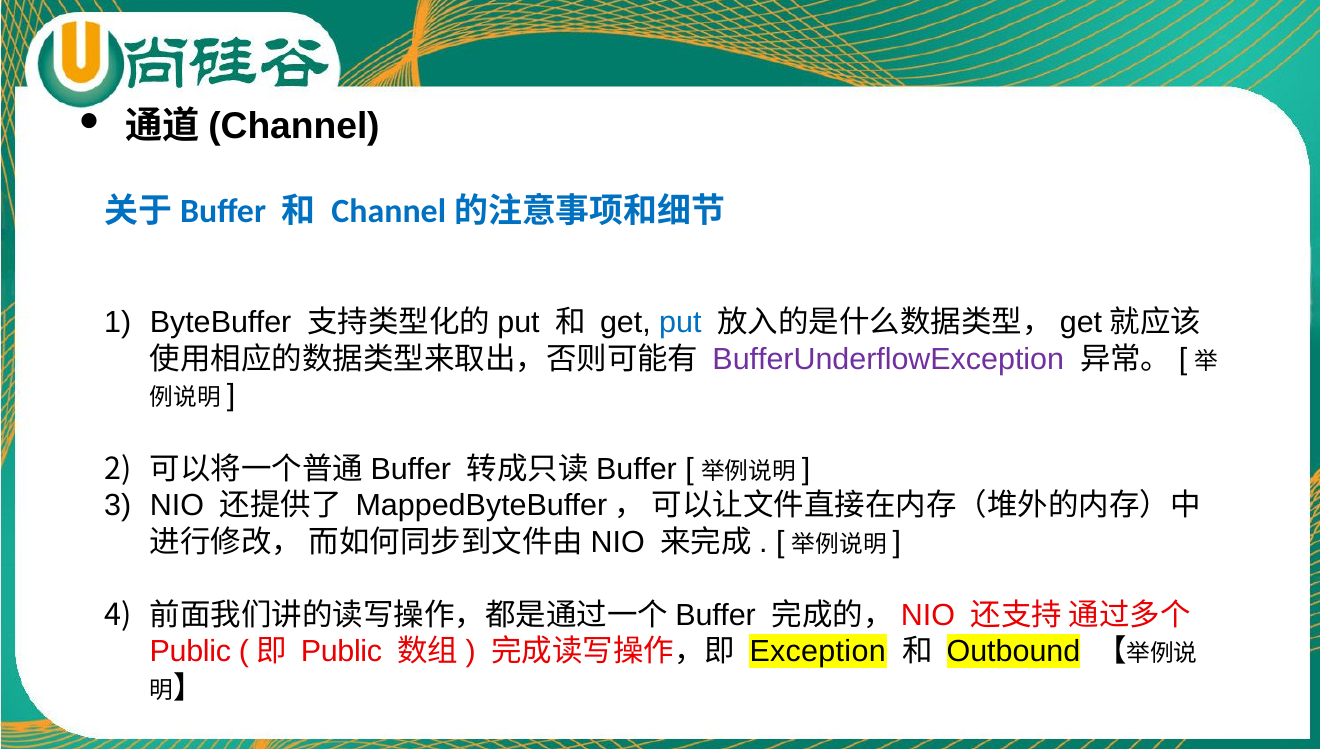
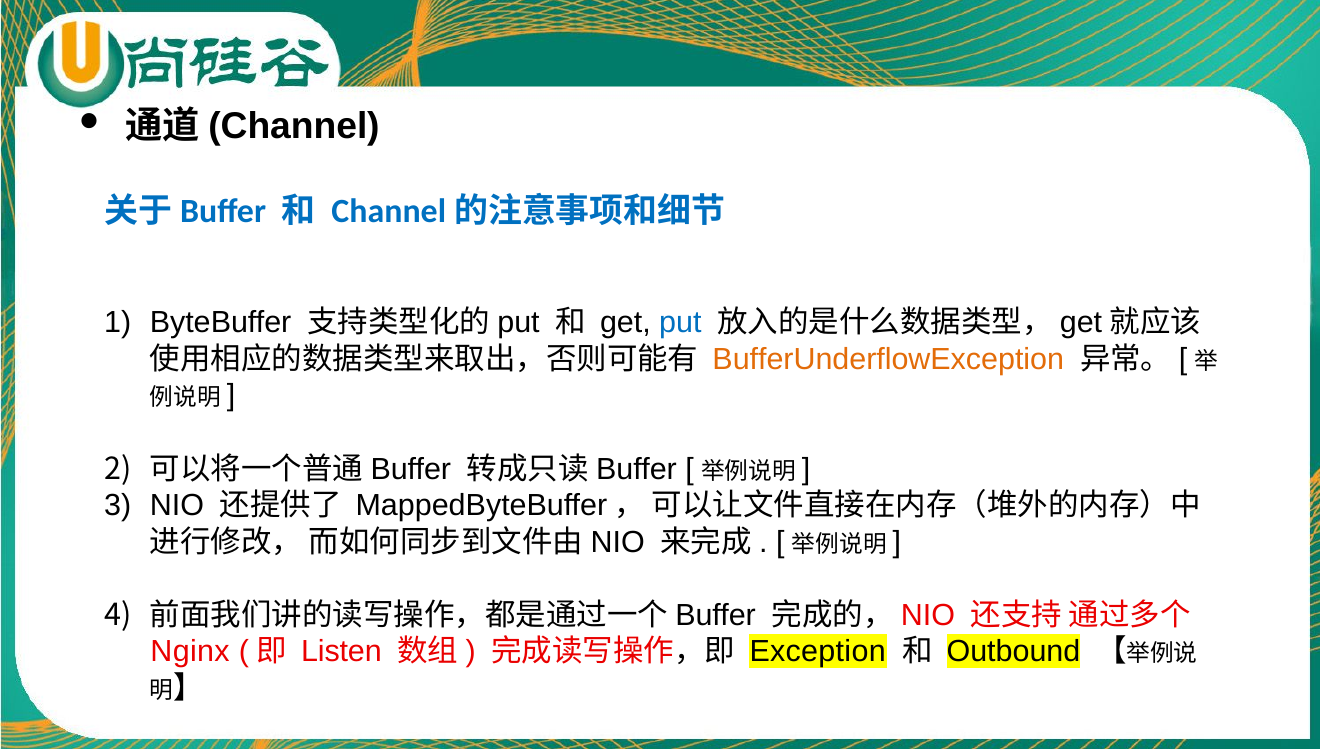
BufferUnderflowException colour: purple -> orange
Public at (190, 652): Public -> Nginx
Public at (341, 652): Public -> Listen
